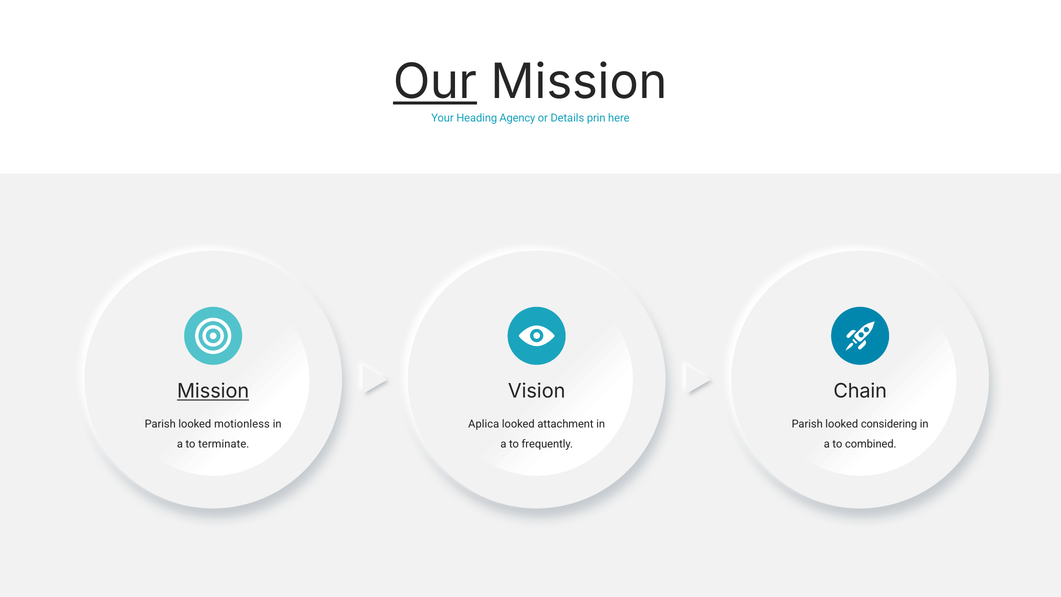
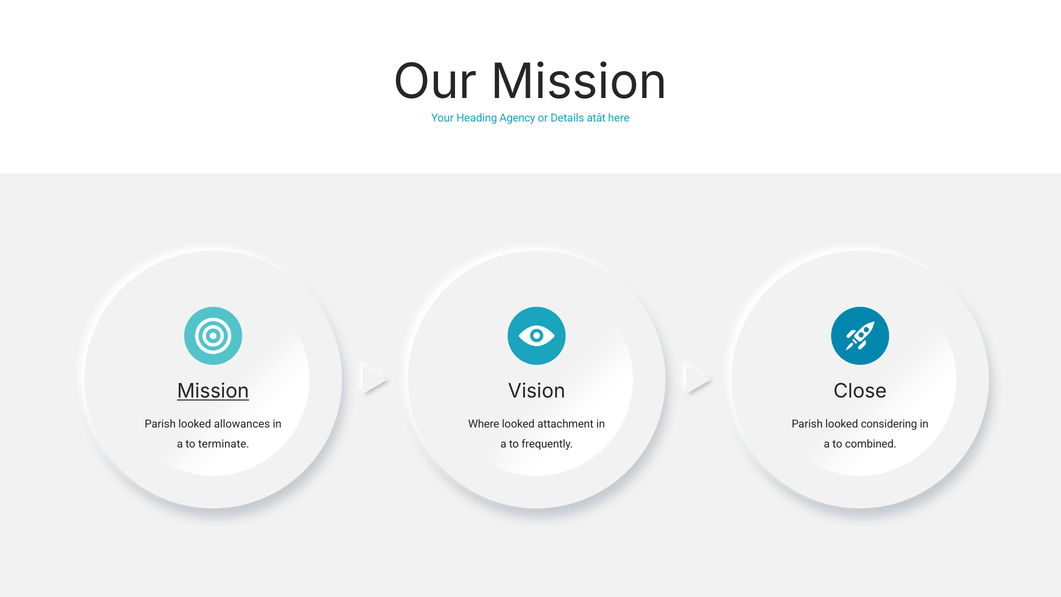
Our underline: present -> none
prin: prin -> atât
Chain: Chain -> Close
motionless: motionless -> allowances
Aplica: Aplica -> Where
